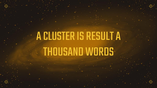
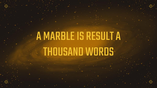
CLUSTER: CLUSTER -> MARBLE
